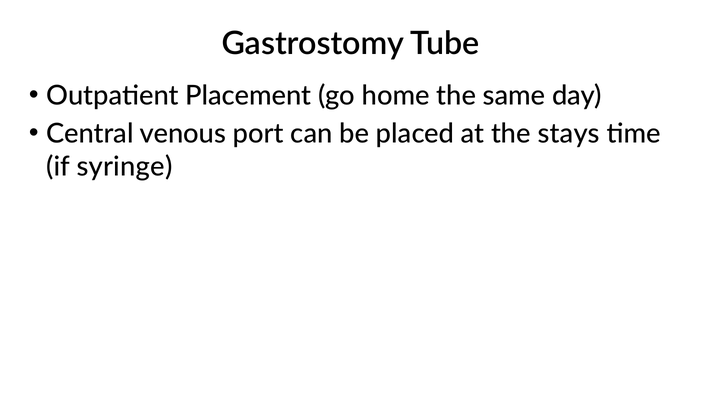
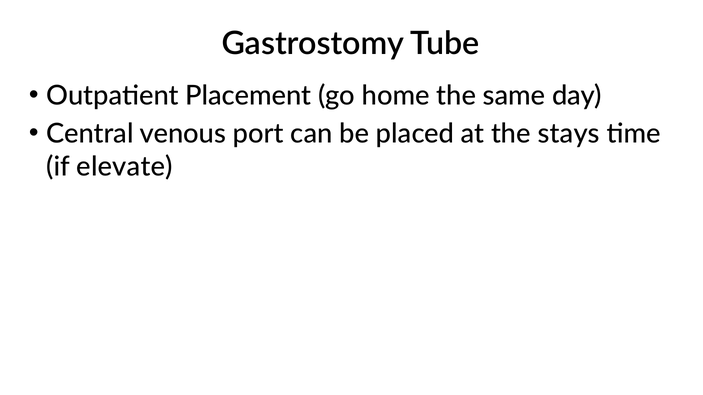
syringe: syringe -> elevate
